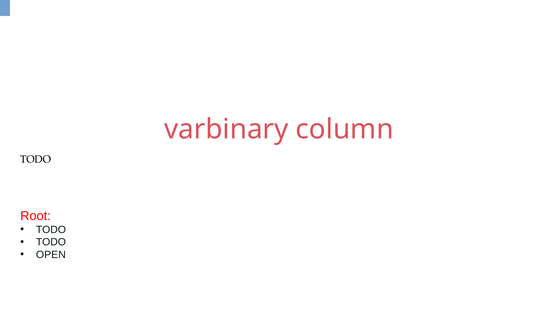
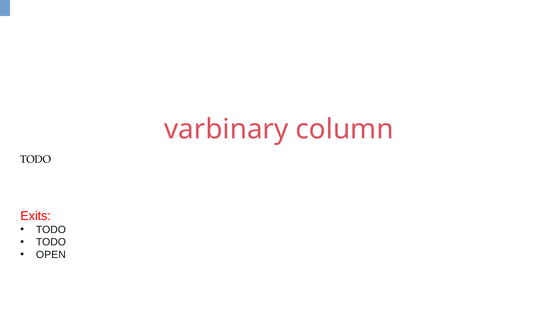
Root: Root -> Exits
